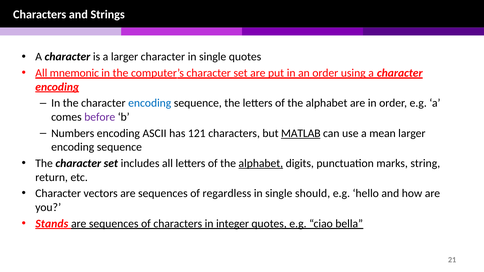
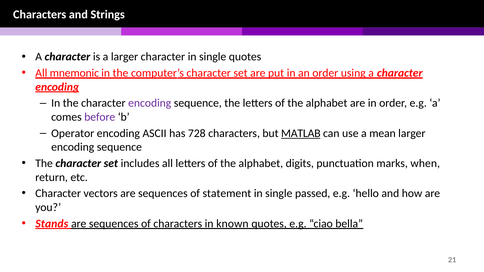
encoding at (150, 103) colour: blue -> purple
Numbers: Numbers -> Operator
121: 121 -> 728
alphabet at (261, 163) underline: present -> none
string: string -> when
regardless: regardless -> statement
should: should -> passed
integer: integer -> known
